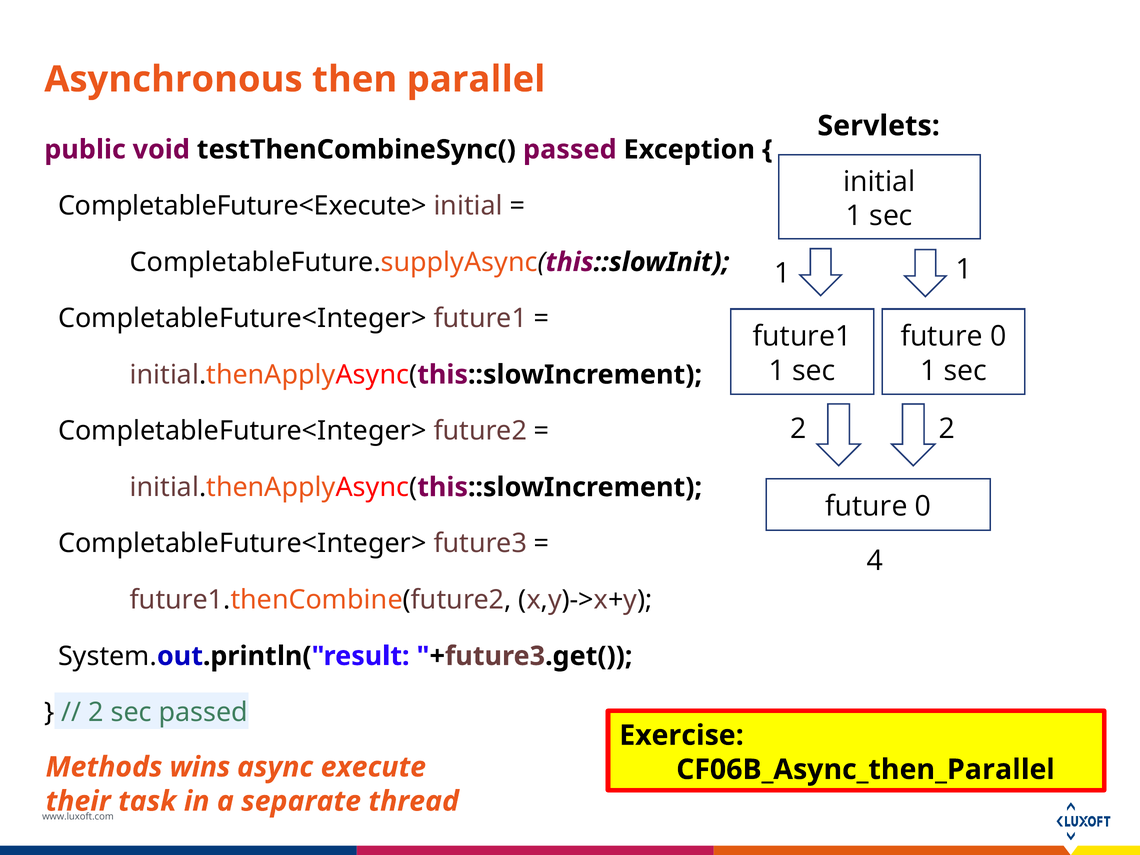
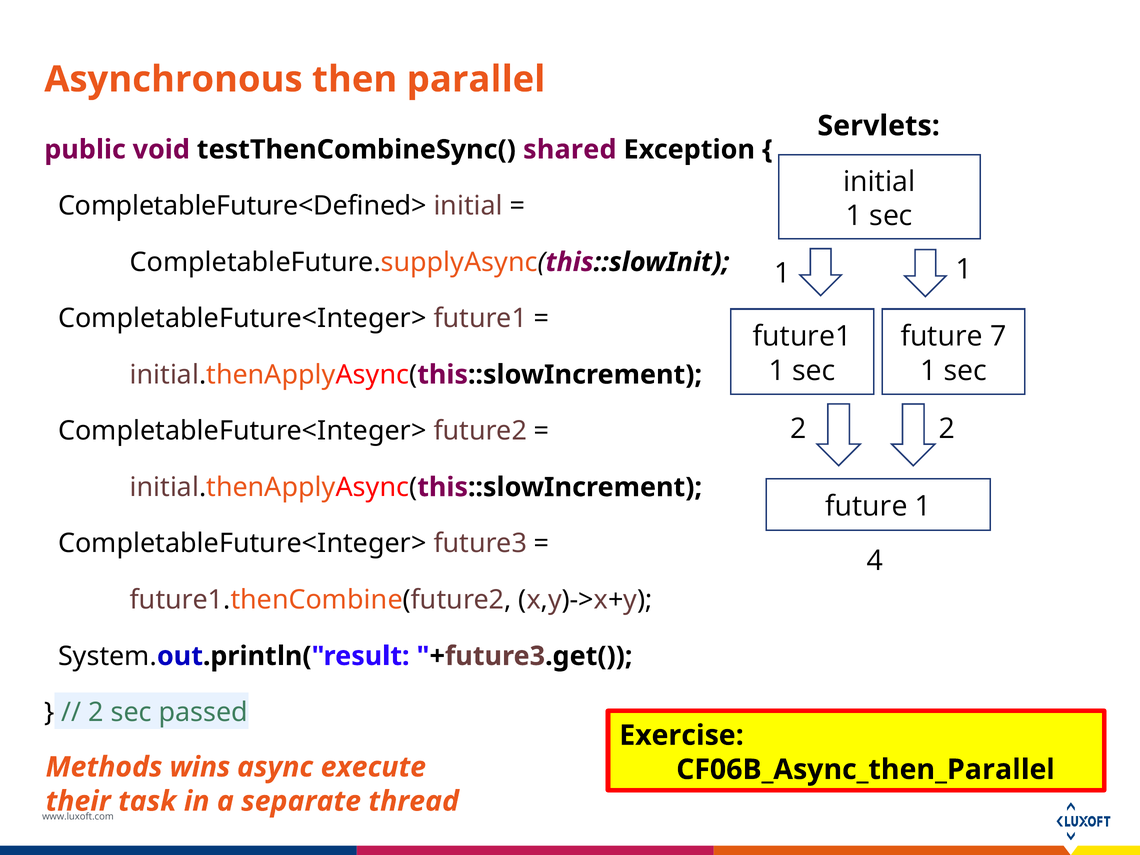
testThenCombineSync( passed: passed -> shared
CompletableFuture<Execute>: CompletableFuture<Execute> -> CompletableFuture<Defined>
0 at (998, 336): 0 -> 7
0 at (923, 506): 0 -> 1
